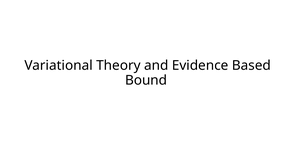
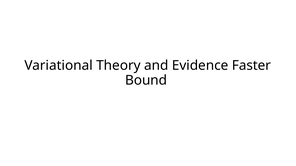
Based: Based -> Faster
